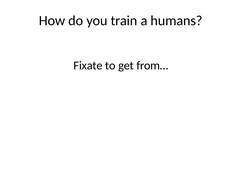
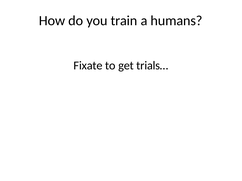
from…: from… -> trials…
